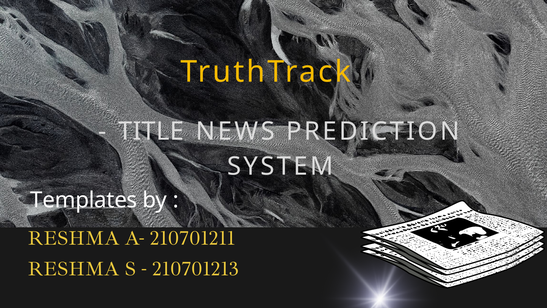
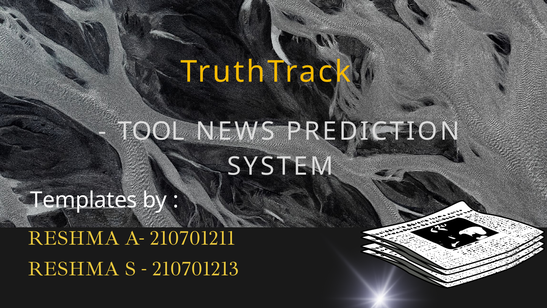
TITLE: TITLE -> TOOL
